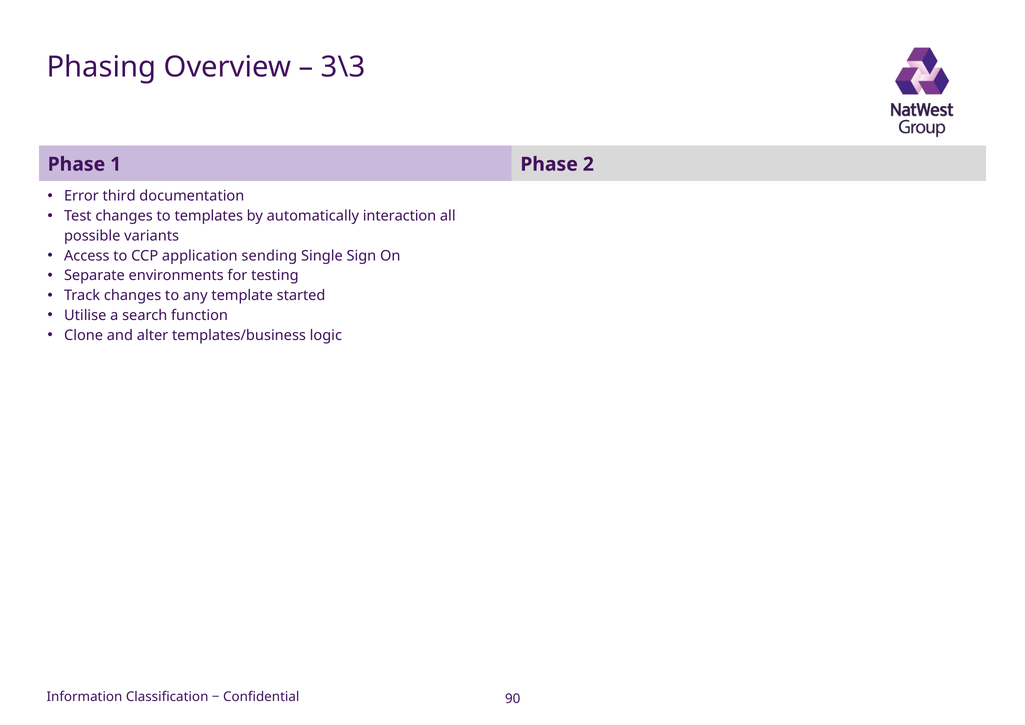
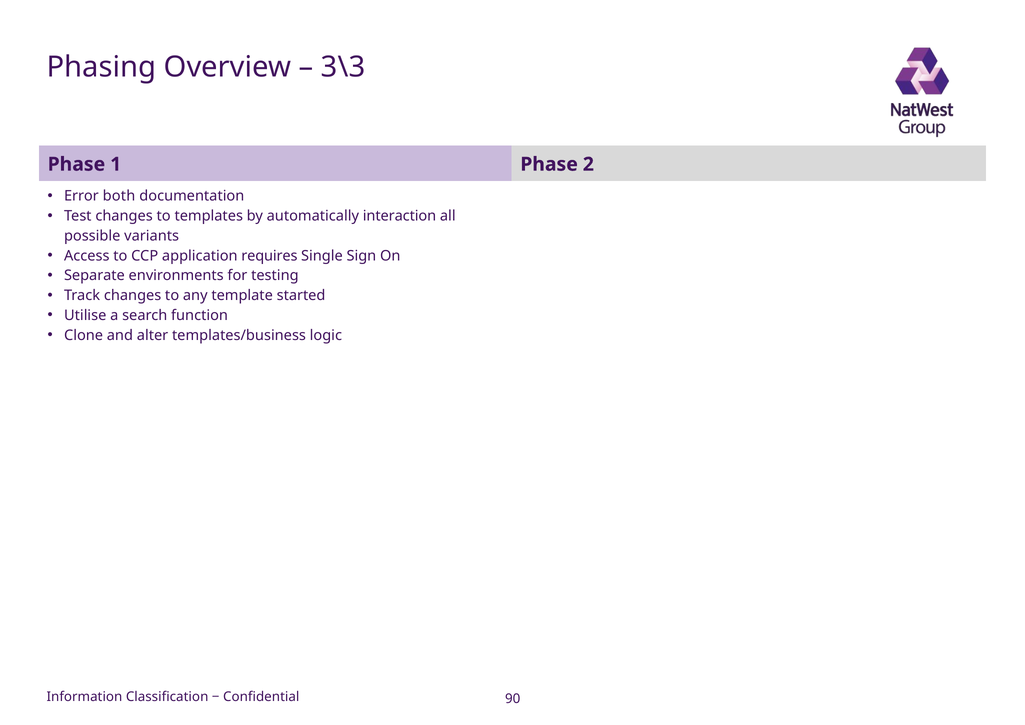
third: third -> both
sending: sending -> requires
